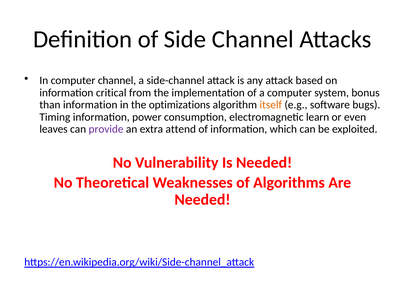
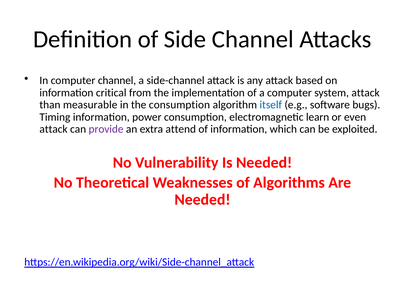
system bonus: bonus -> attack
than information: information -> measurable
the optimizations: optimizations -> consumption
itself colour: orange -> blue
leaves at (54, 129): leaves -> attack
